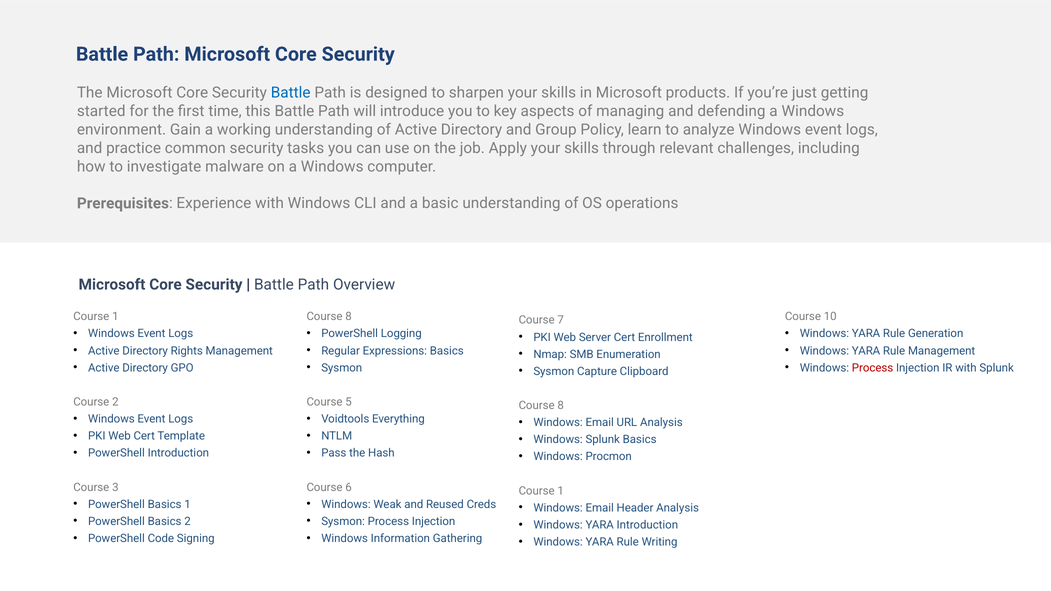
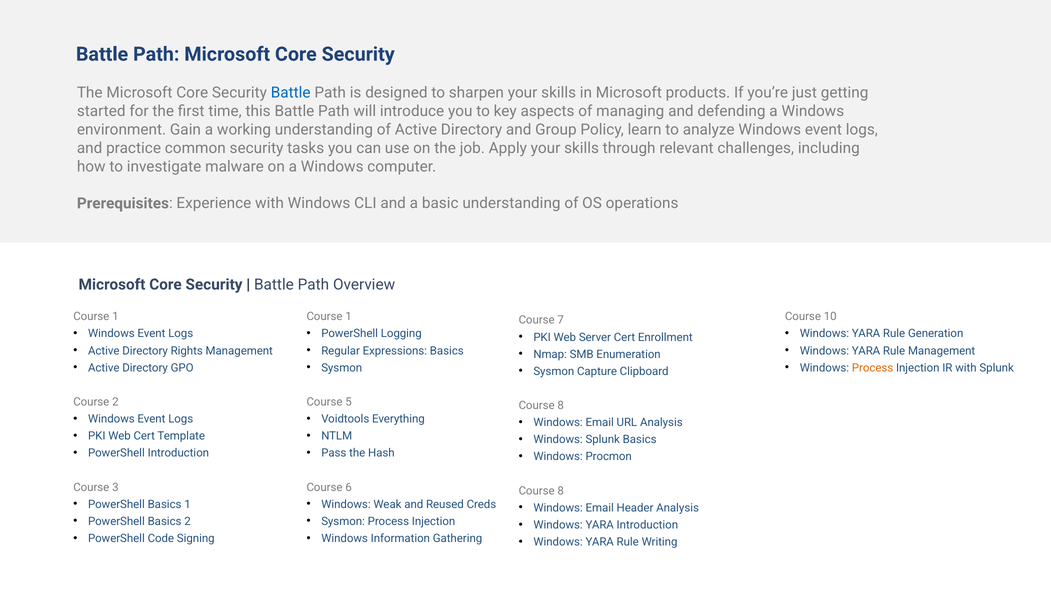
8 at (349, 317): 8 -> 1
Process at (873, 368) colour: red -> orange
1 at (561, 491): 1 -> 8
